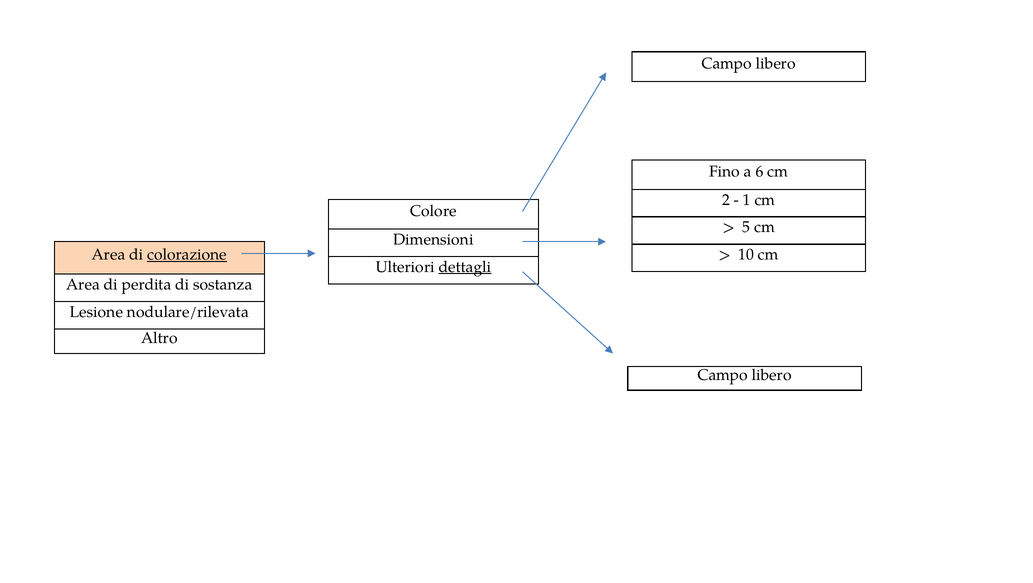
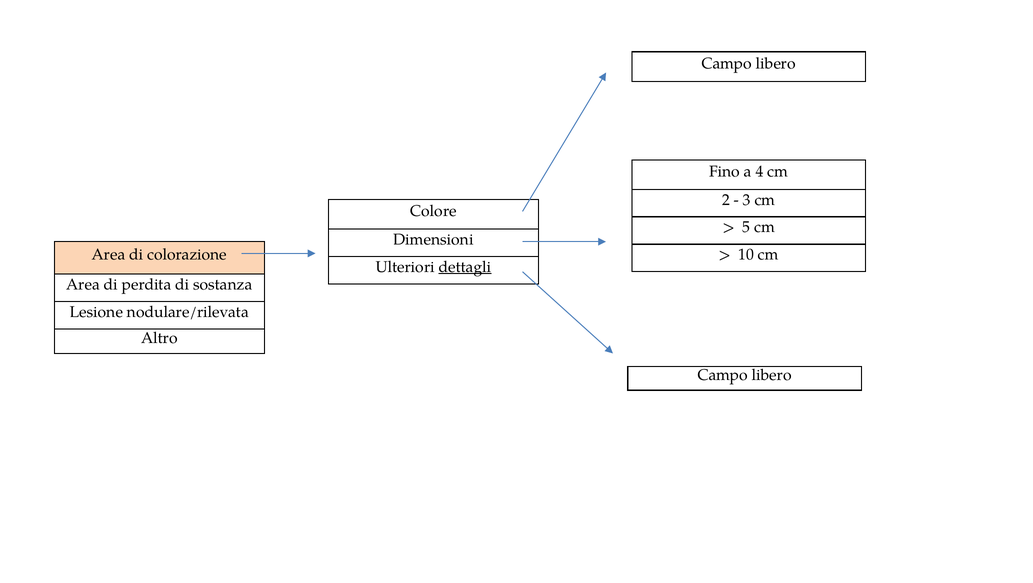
6: 6 -> 4
1: 1 -> 3
colorazione underline: present -> none
